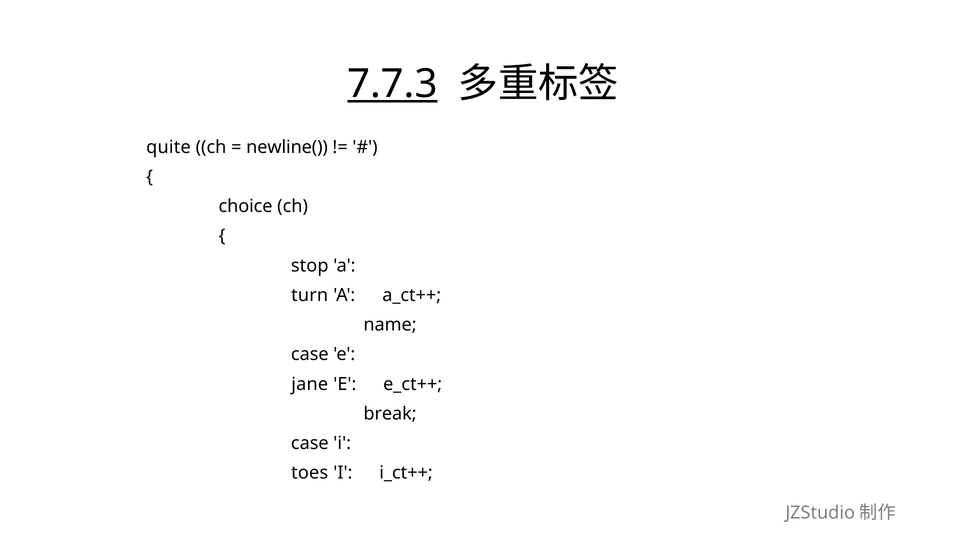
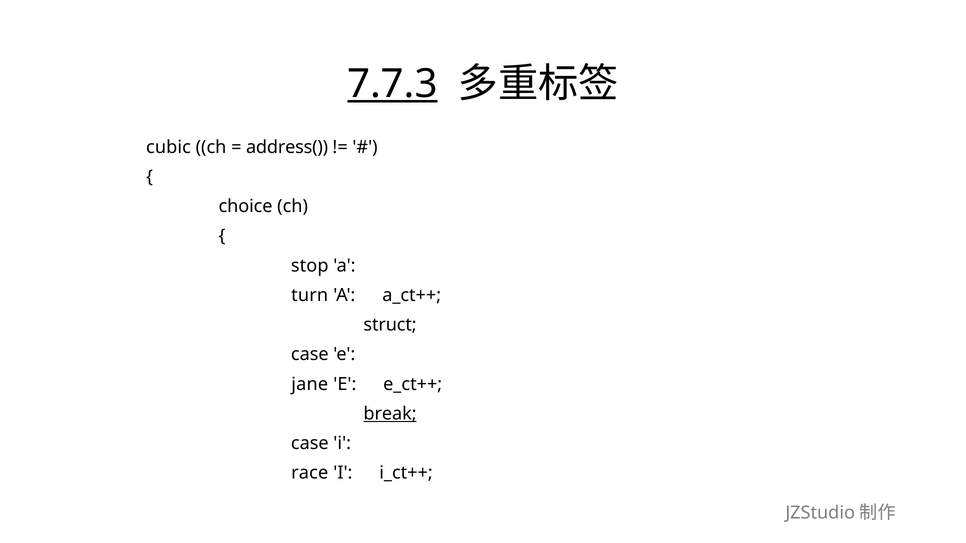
quite: quite -> cubic
newline(: newline( -> address(
name: name -> struct
break underline: none -> present
toes: toes -> race
